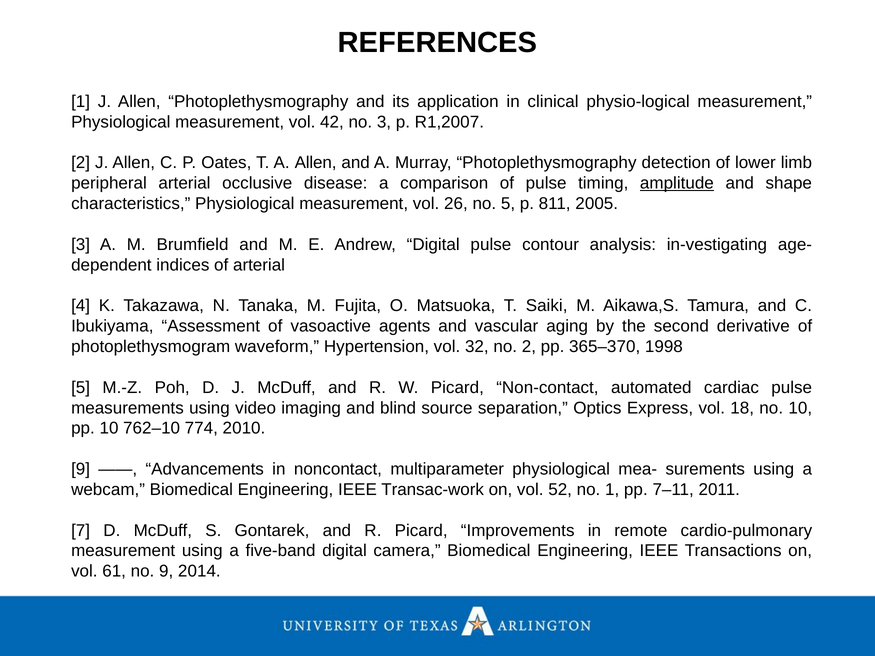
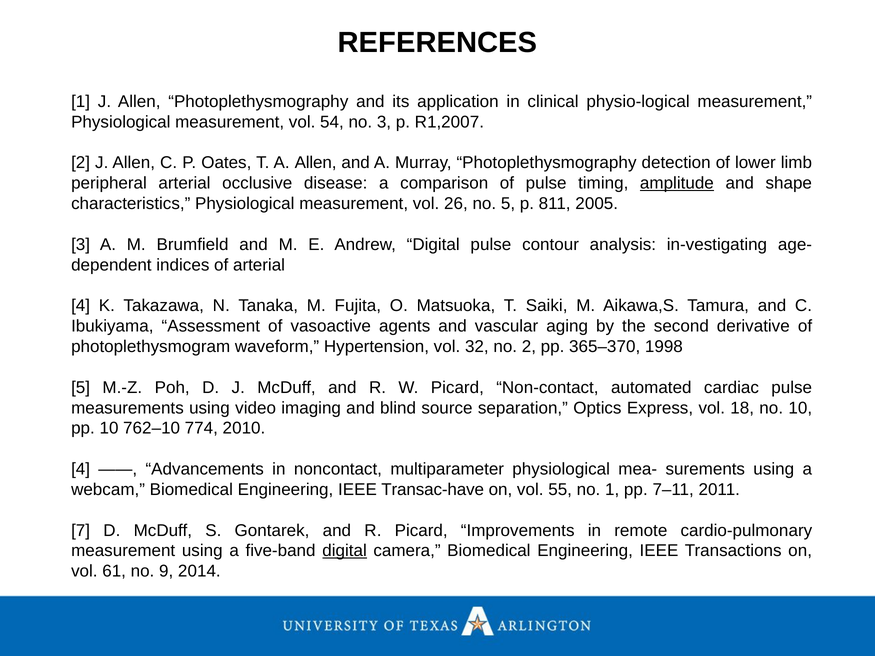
42: 42 -> 54
9 at (81, 469): 9 -> 4
Transac-work: Transac-work -> Transac-have
52: 52 -> 55
digital at (345, 551) underline: none -> present
